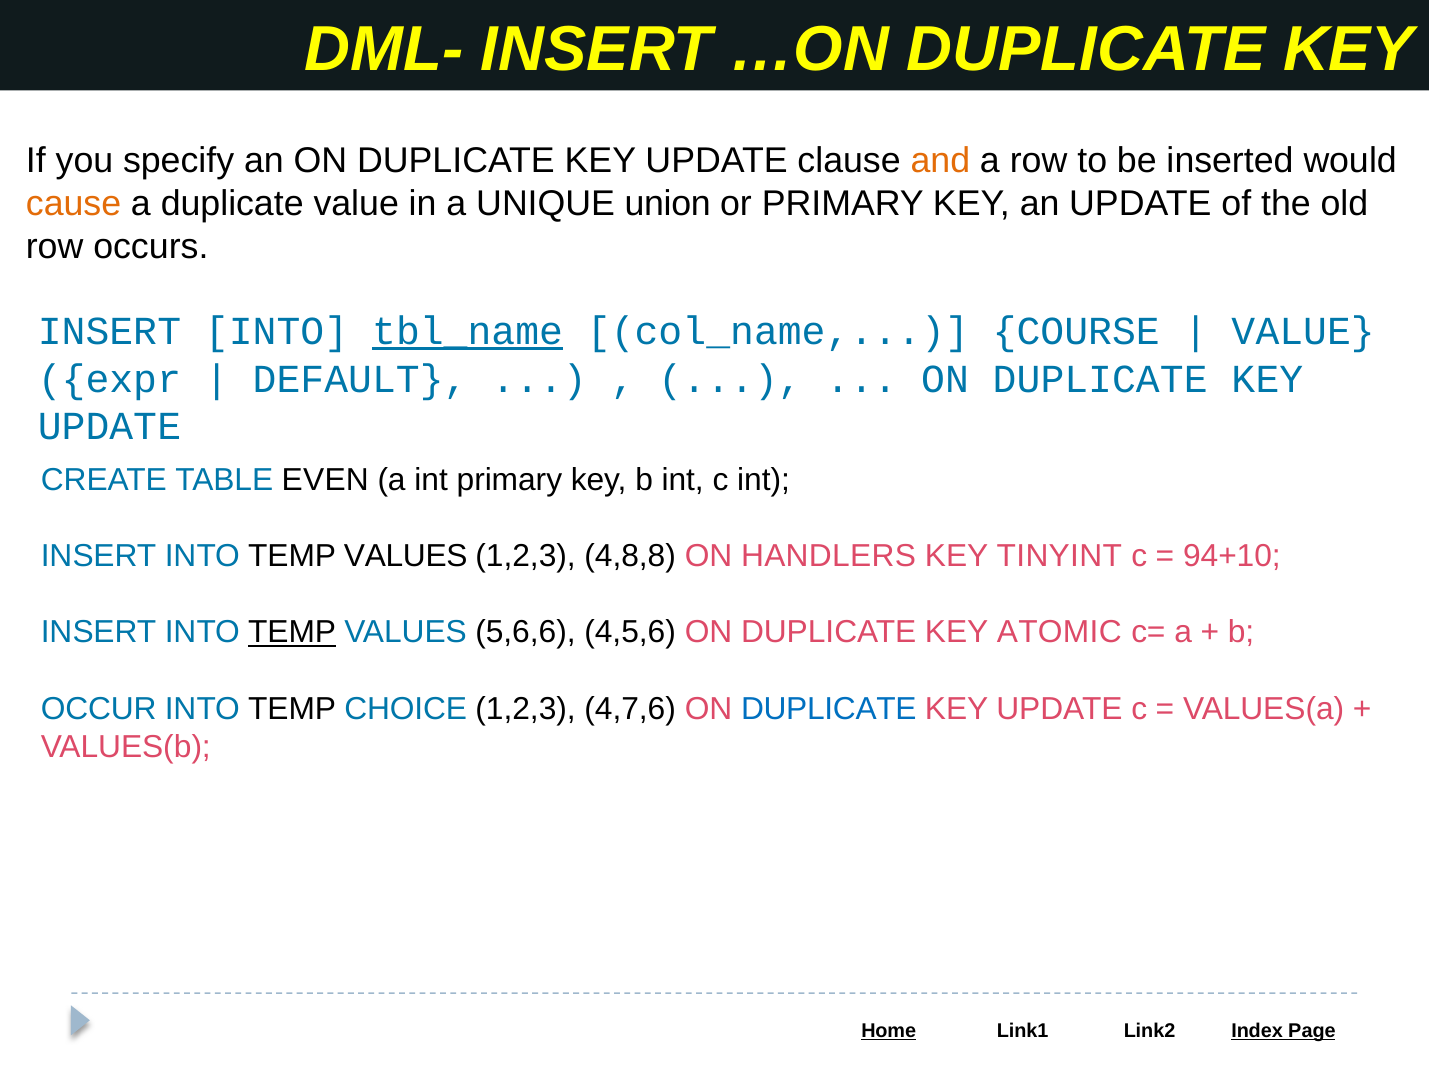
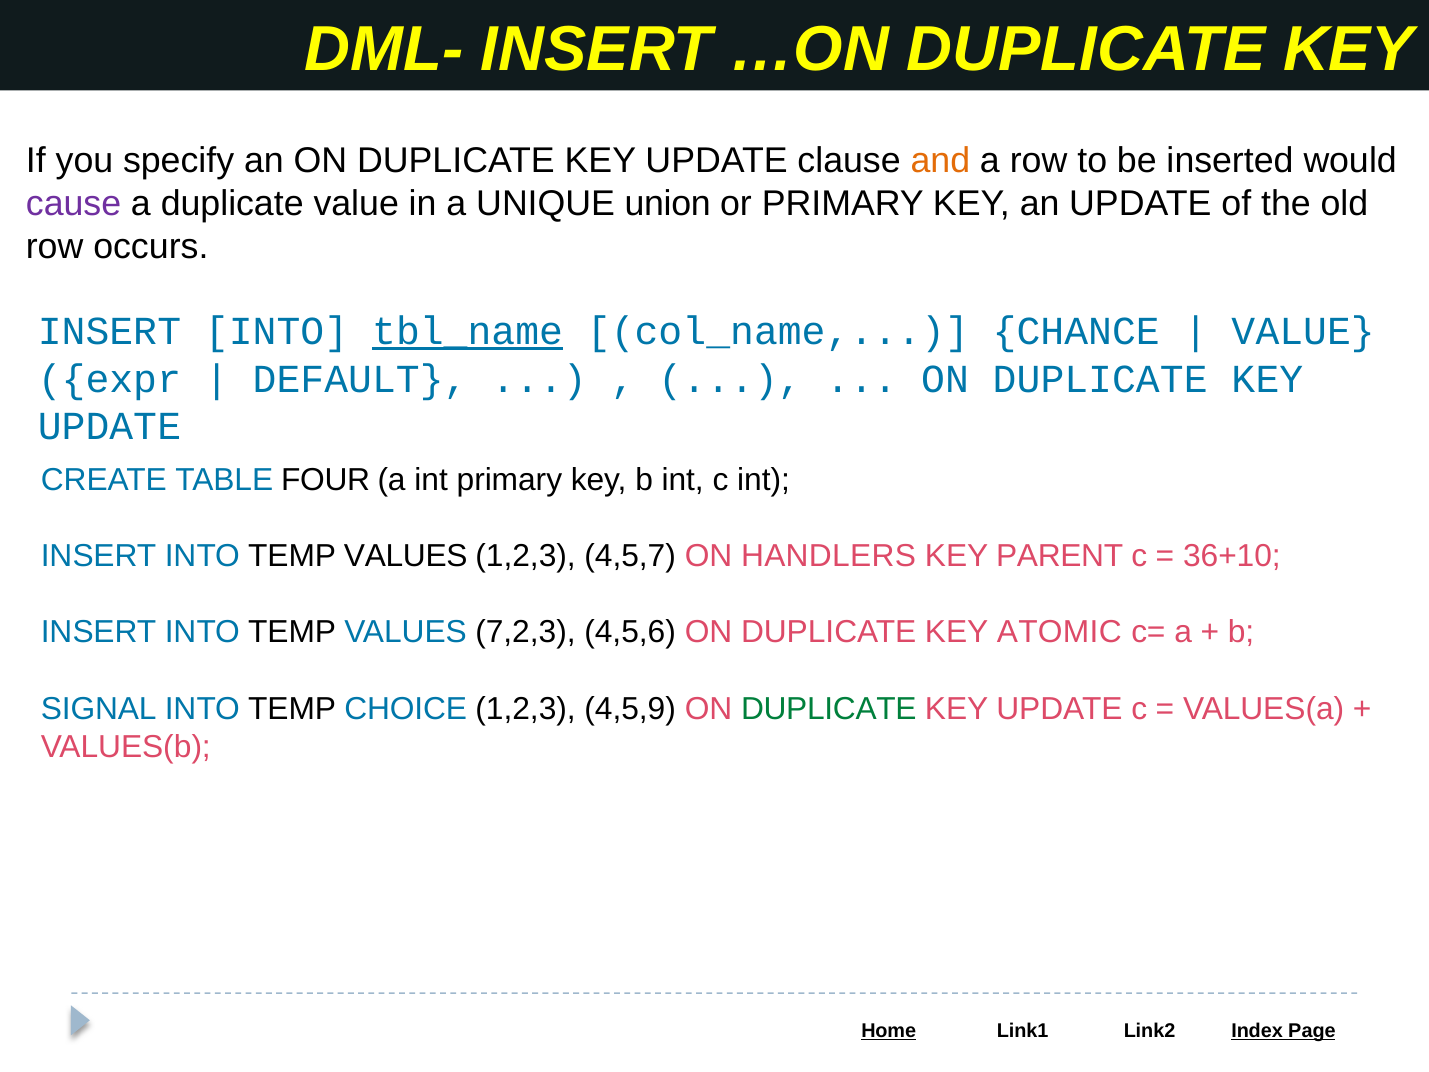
cause colour: orange -> purple
COURSE: COURSE -> CHANCE
EVEN: EVEN -> FOUR
4,8,8: 4,8,8 -> 4,5,7
TINYINT: TINYINT -> PARENT
94+10: 94+10 -> 36+10
TEMP at (292, 632) underline: present -> none
5,6,6: 5,6,6 -> 7,2,3
OCCUR: OCCUR -> SIGNAL
4,7,6: 4,7,6 -> 4,5,9
DUPLICATE at (829, 709) colour: blue -> green
